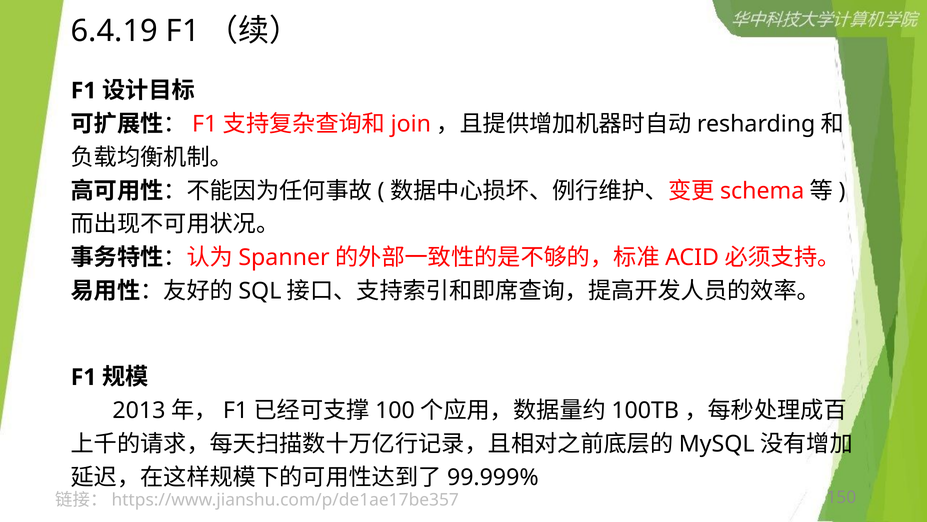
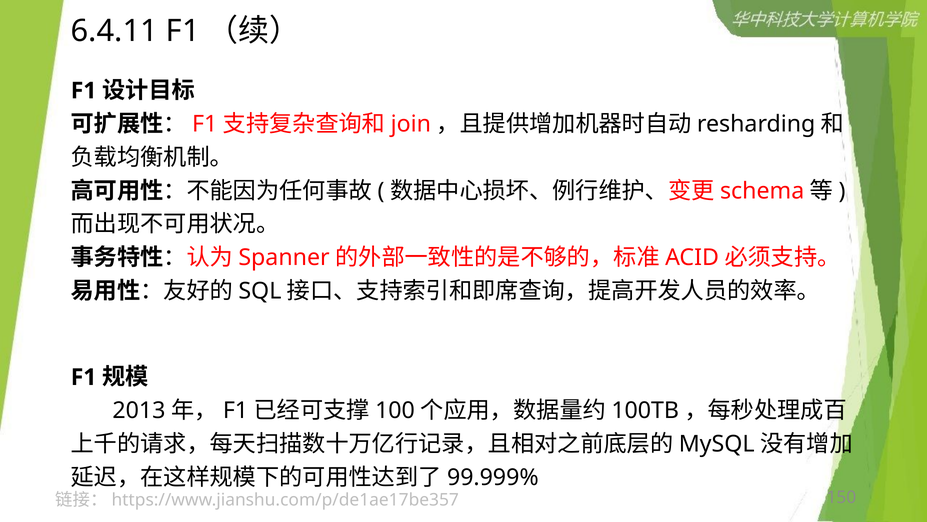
6.4.19: 6.4.19 -> 6.4.11
